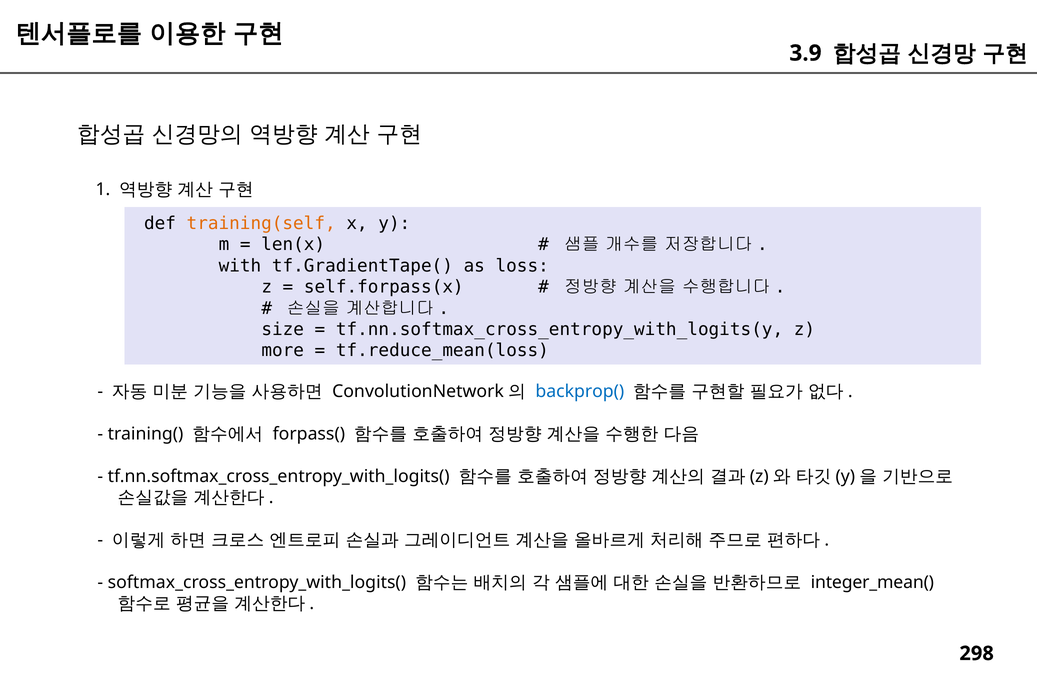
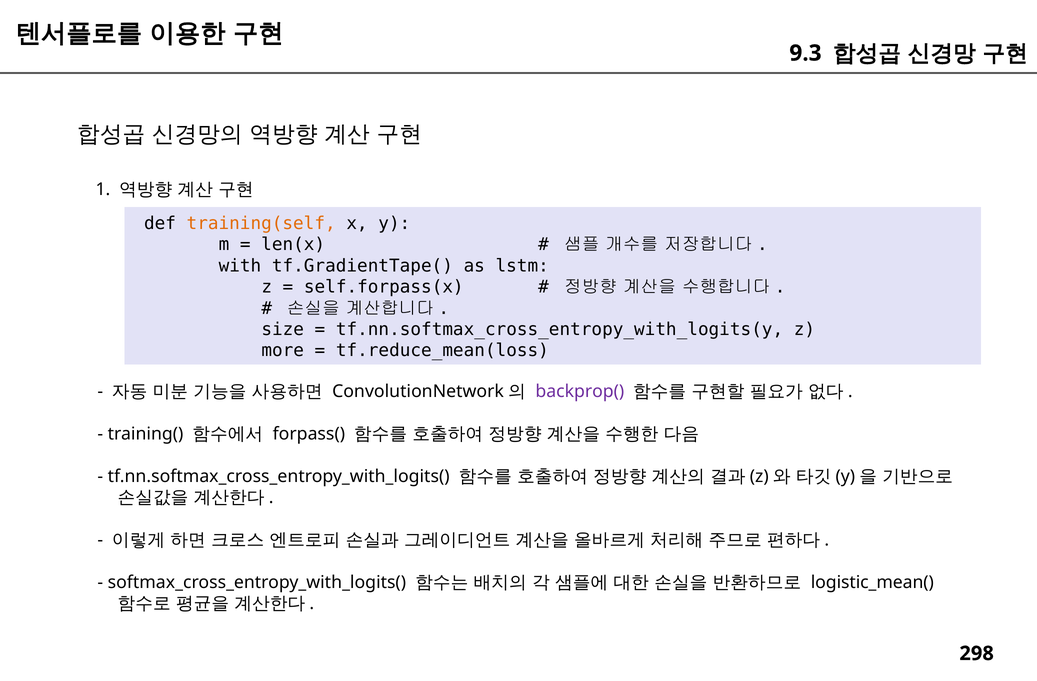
3.9: 3.9 -> 9.3
loss: loss -> lstm
backprop( colour: blue -> purple
integer_mean(: integer_mean( -> logistic_mean(
